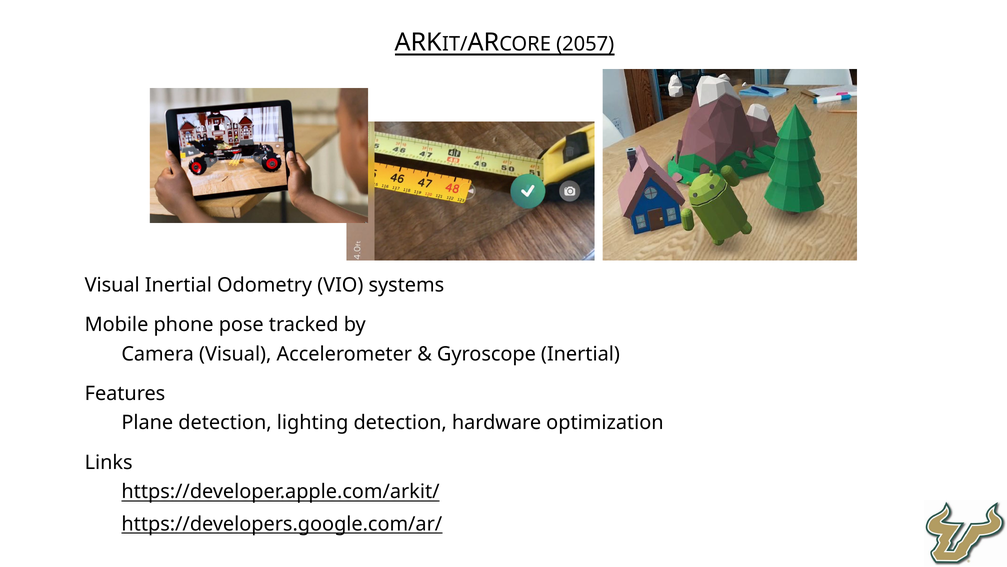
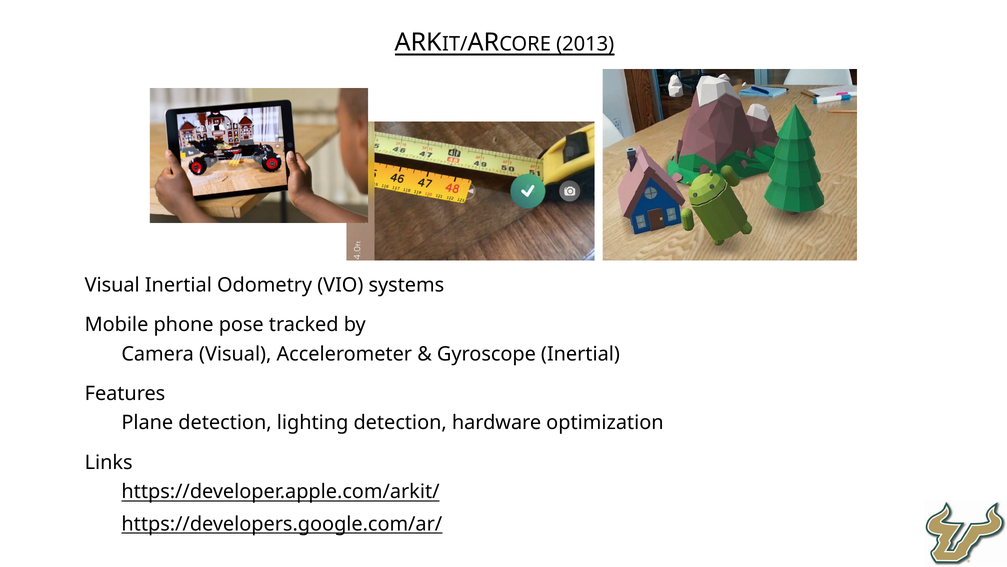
2057: 2057 -> 2013
